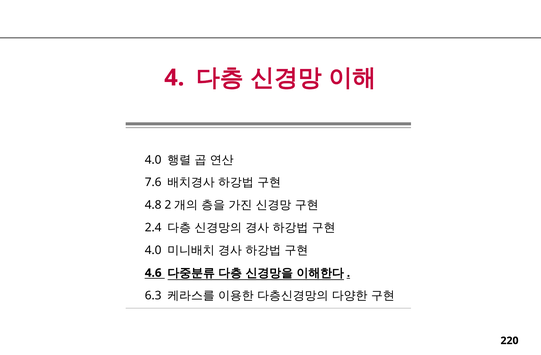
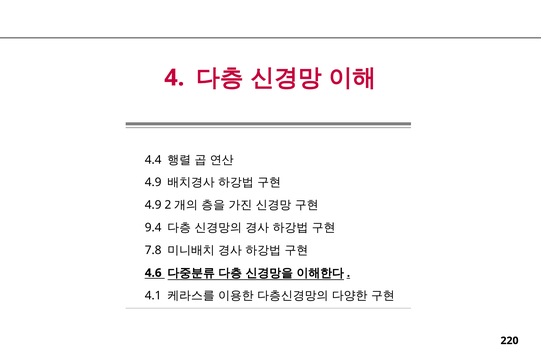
4.0 at (153, 160): 4.0 -> 4.4
7.6 at (153, 183): 7.6 -> 4.9
4.8 at (153, 205): 4.8 -> 4.9
2.4: 2.4 -> 9.4
4.0 at (153, 251): 4.0 -> 7.8
6.3: 6.3 -> 4.1
